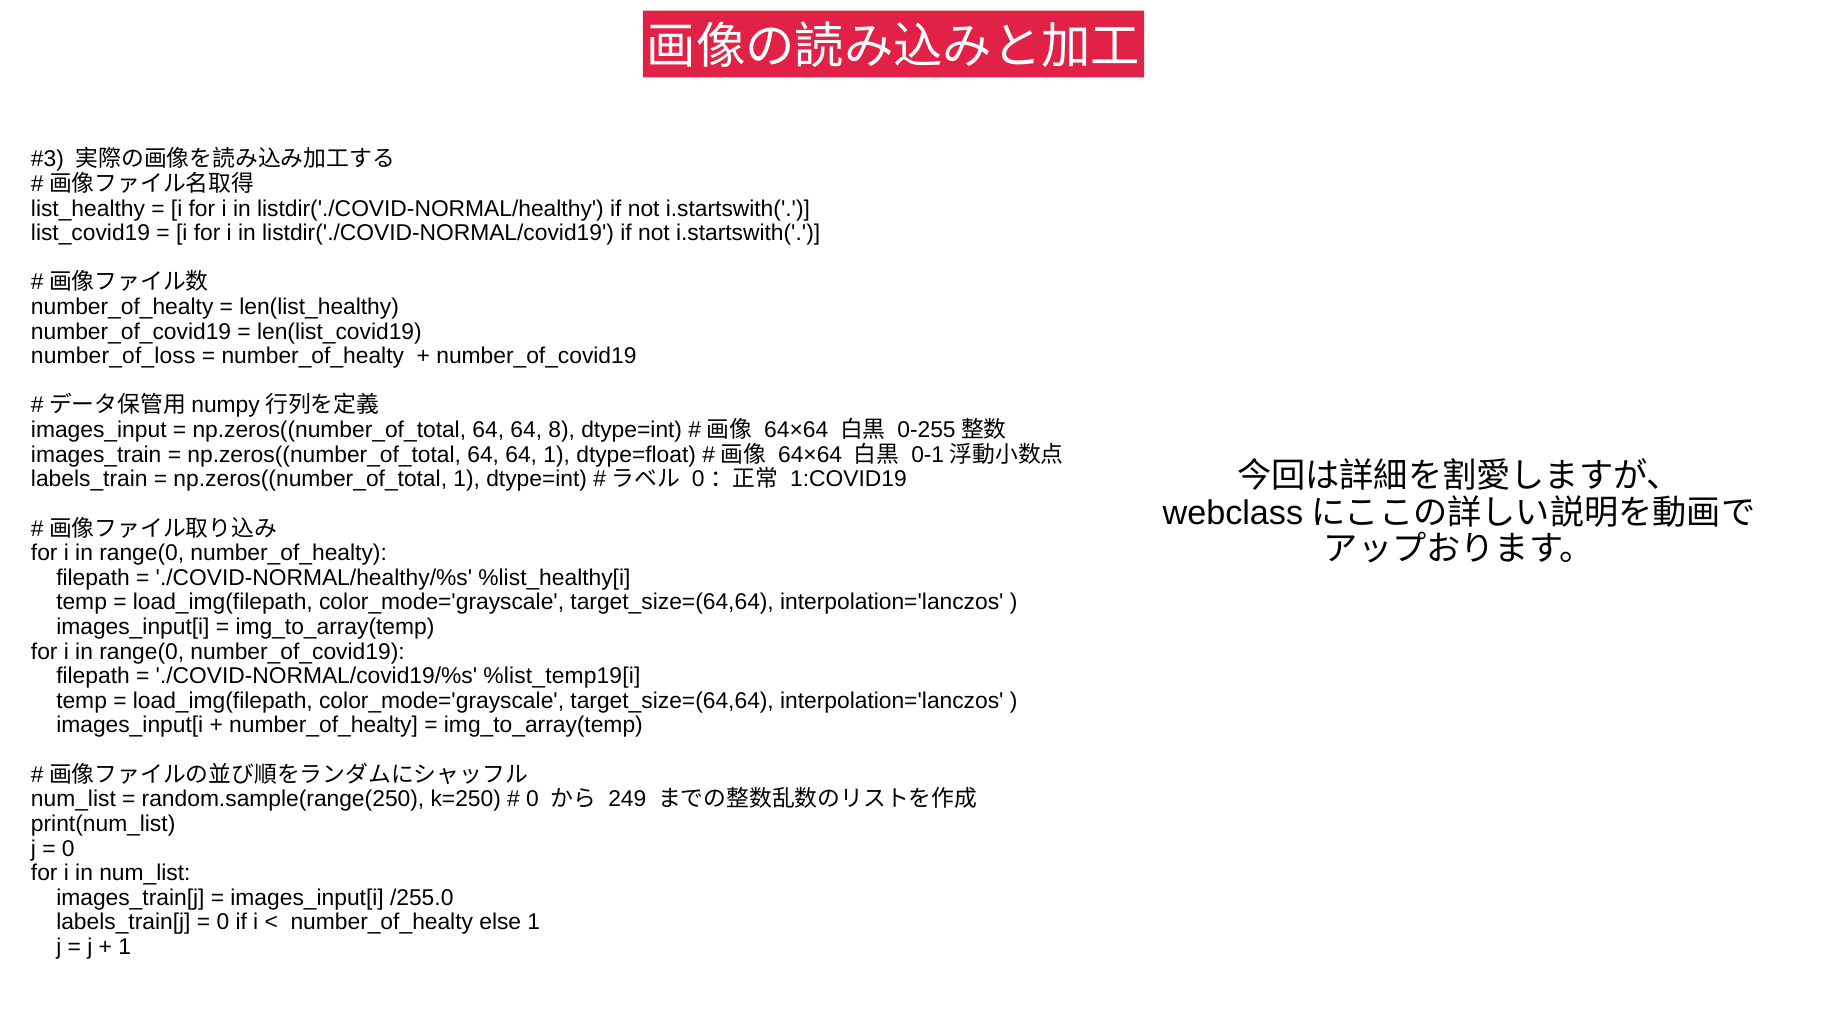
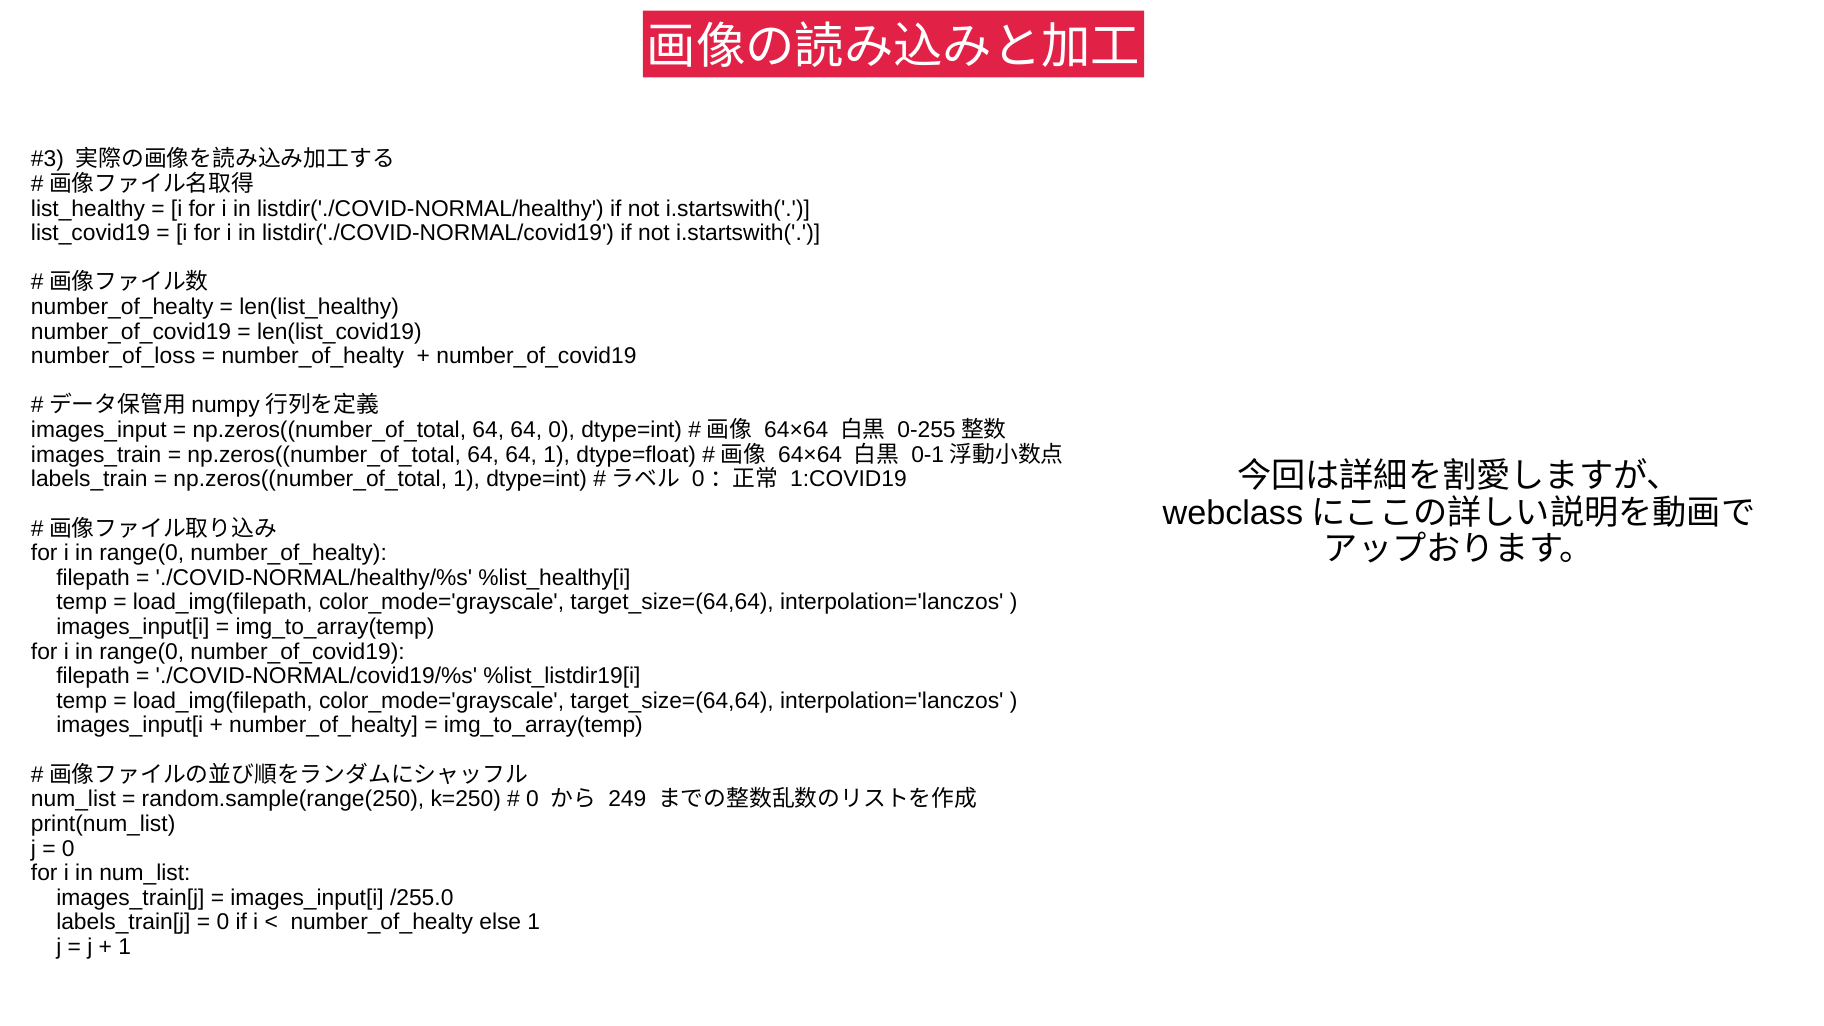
64 8: 8 -> 0
%list_temp19[i: %list_temp19[i -> %list_listdir19[i
